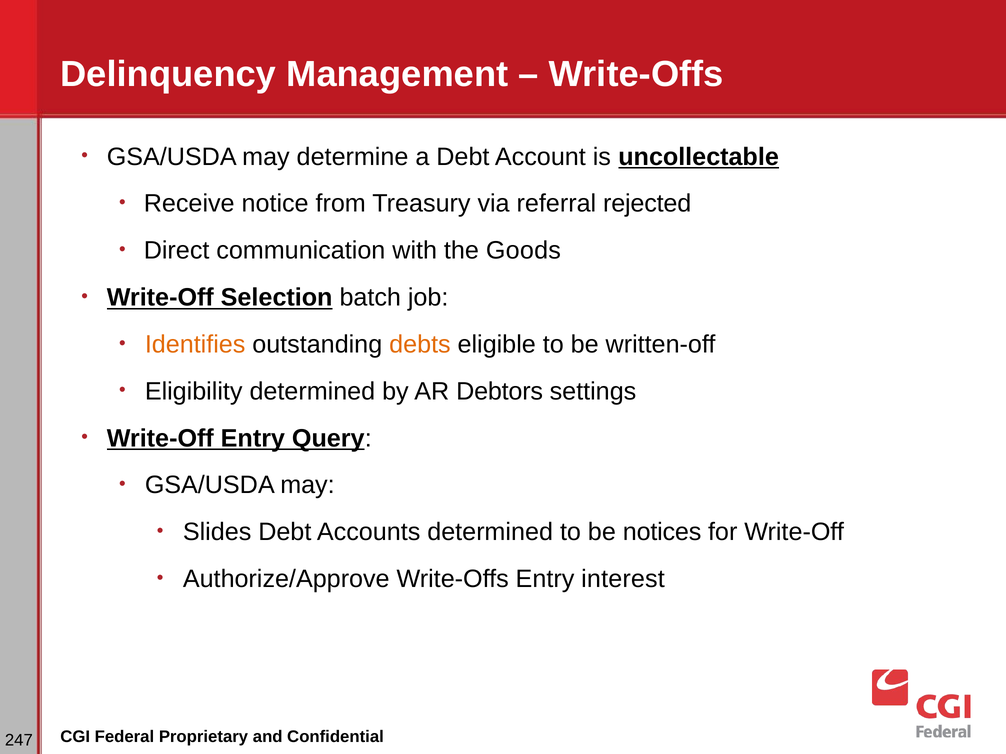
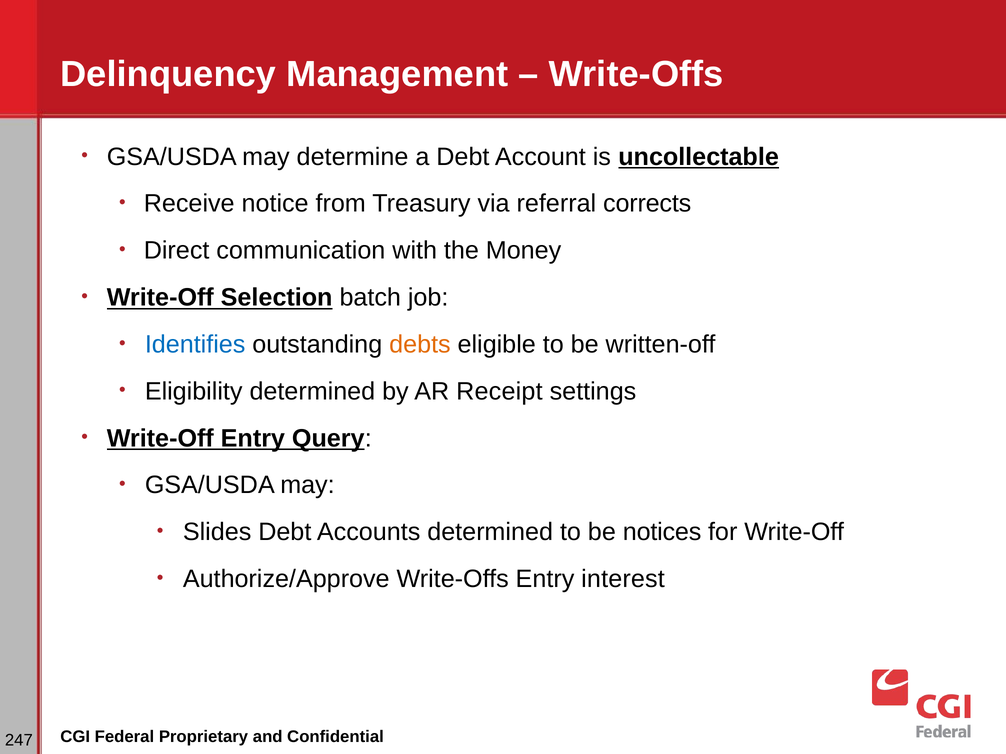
rejected: rejected -> corrects
Goods: Goods -> Money
Identifies colour: orange -> blue
Debtors: Debtors -> Receipt
